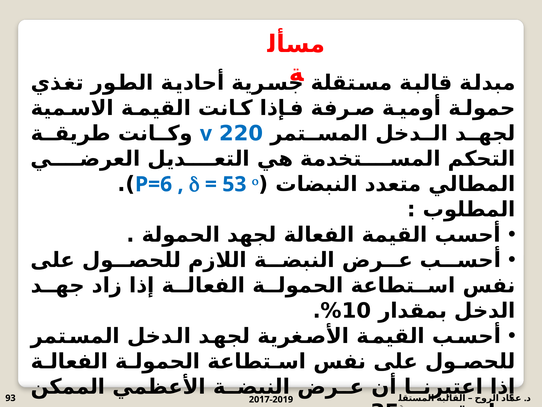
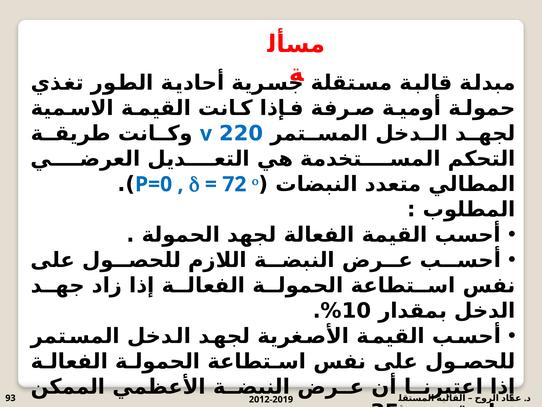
P=6: P=6 -> P=0
53: 53 -> 72
2017-2019: 2017-2019 -> 2012-2019
